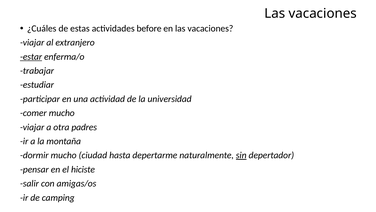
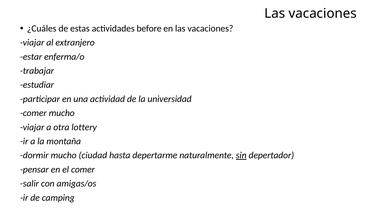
estar underline: present -> none
padres: padres -> lottery
el hiciste: hiciste -> comer
